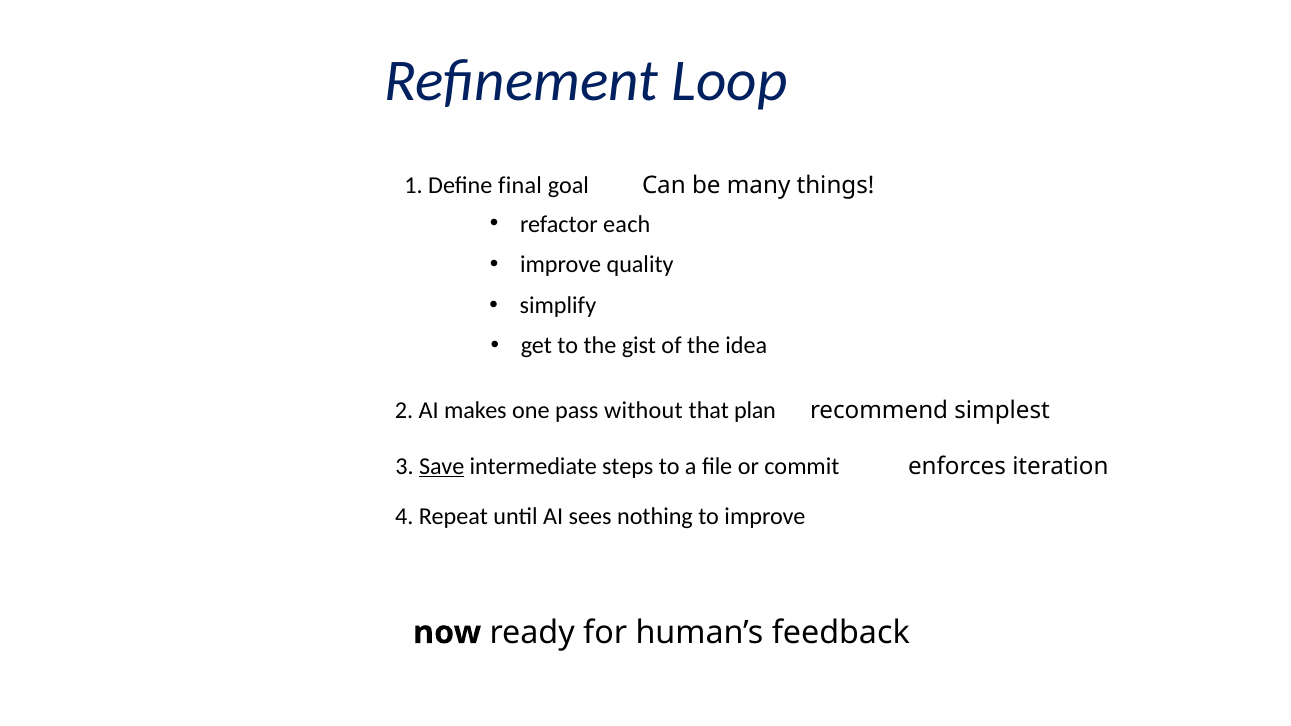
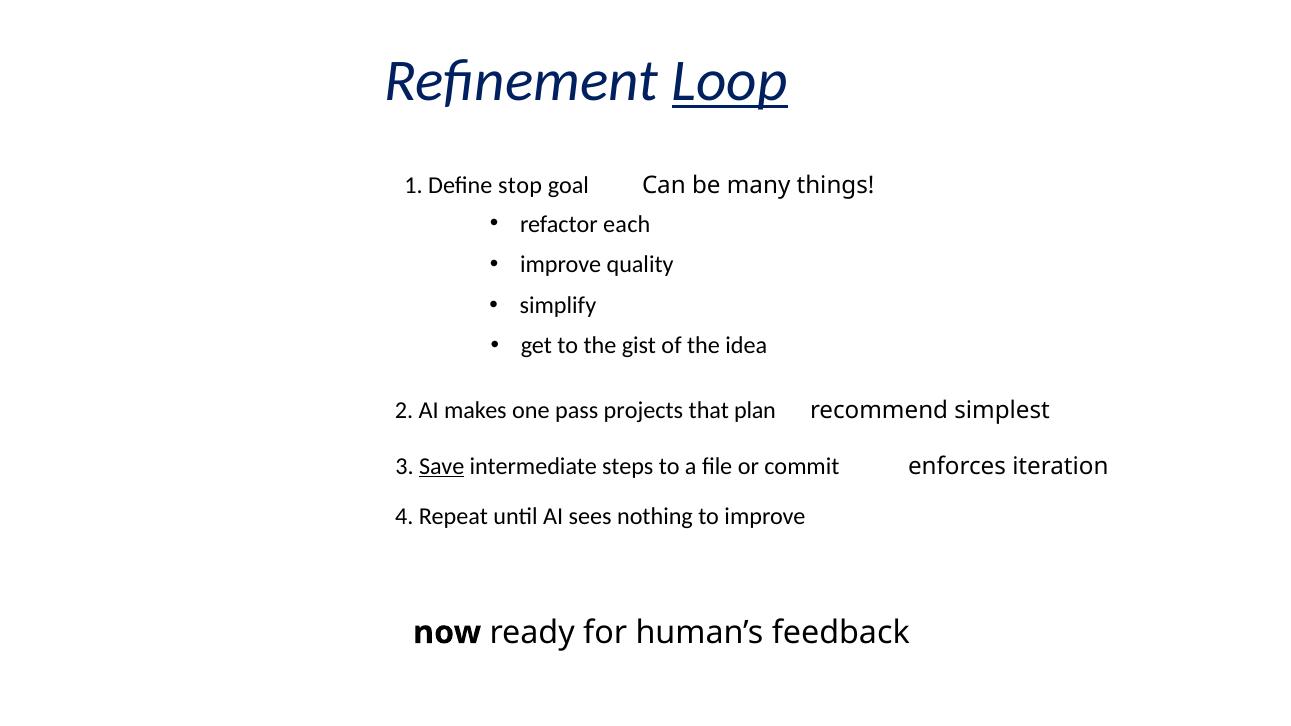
Loop underline: none -> present
final: final -> stop
without: without -> projects
